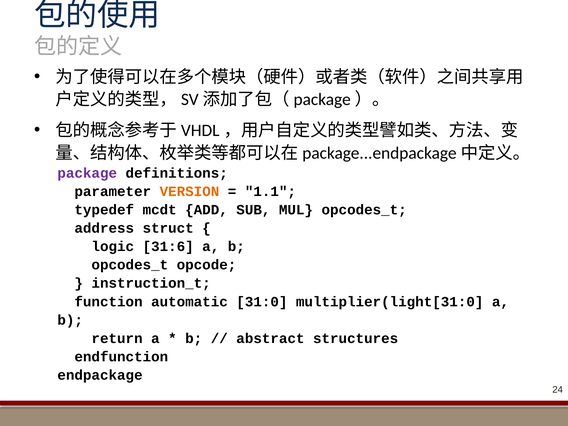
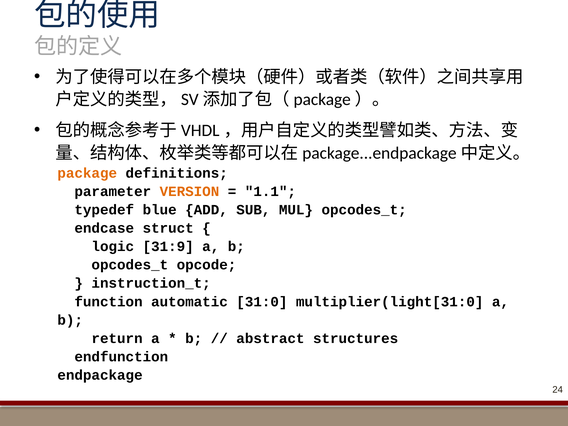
package colour: purple -> orange
mcdt: mcdt -> blue
address: address -> endcase
31:6: 31:6 -> 31:9
